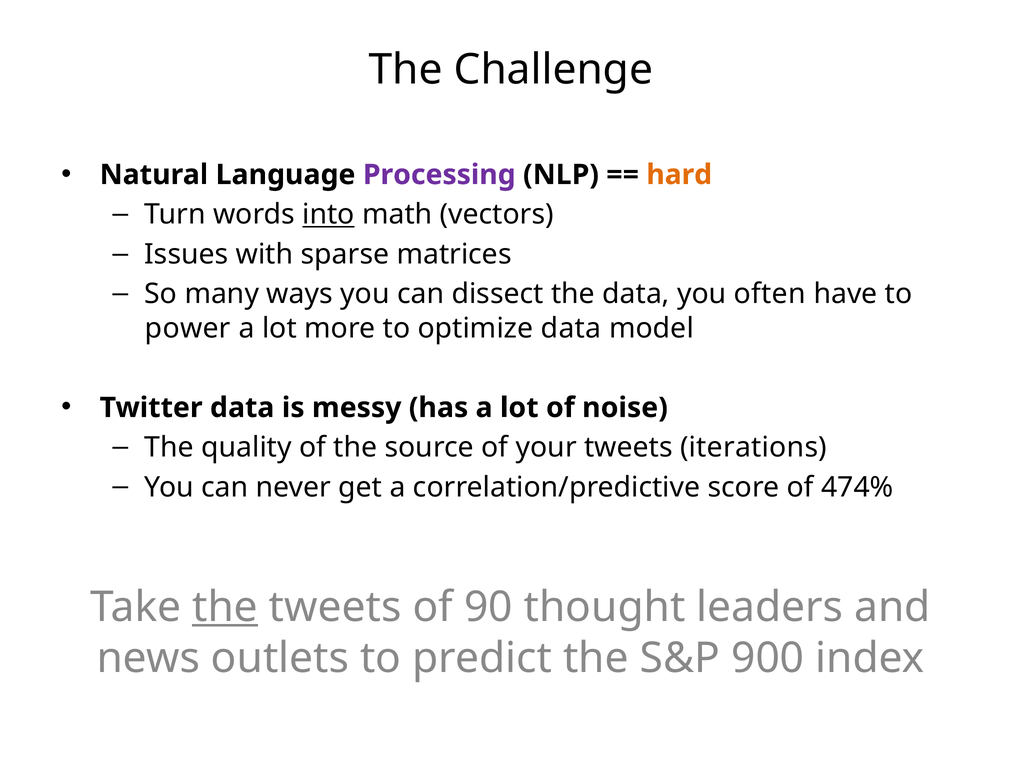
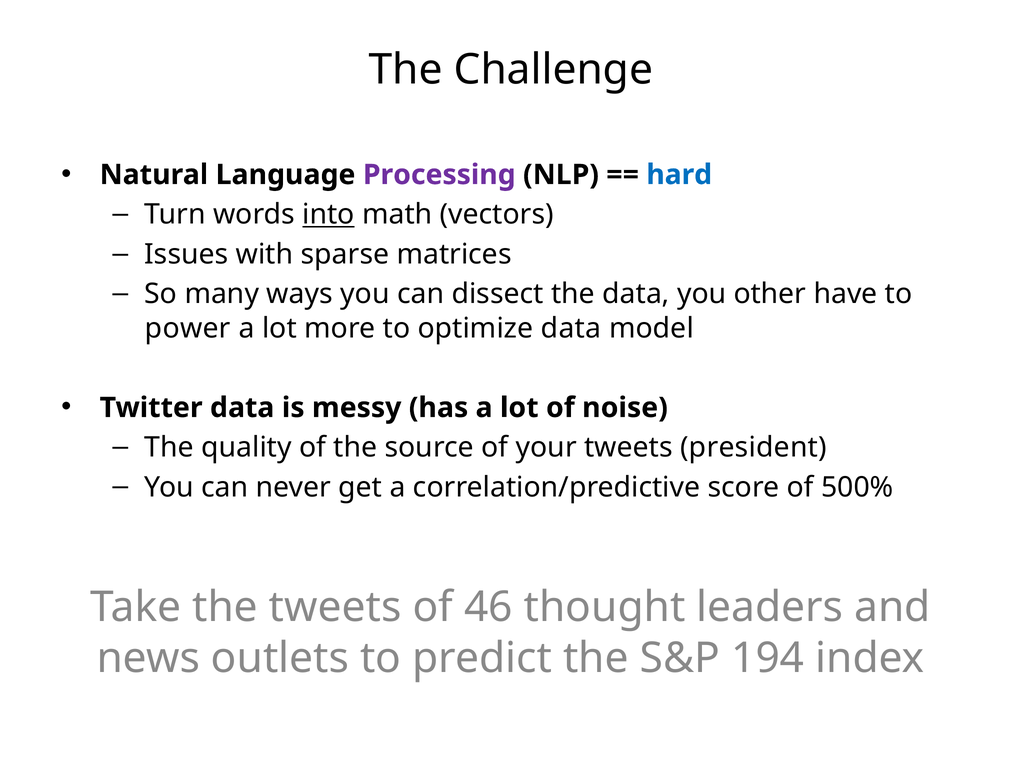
hard colour: orange -> blue
often: often -> other
iterations: iterations -> president
474%: 474% -> 500%
the at (225, 608) underline: present -> none
90: 90 -> 46
900: 900 -> 194
